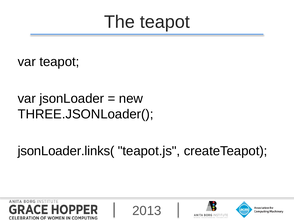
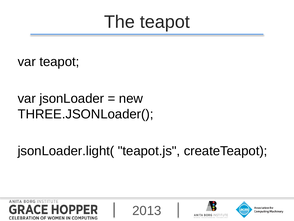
jsonLoader.links(: jsonLoader.links( -> jsonLoader.light(
